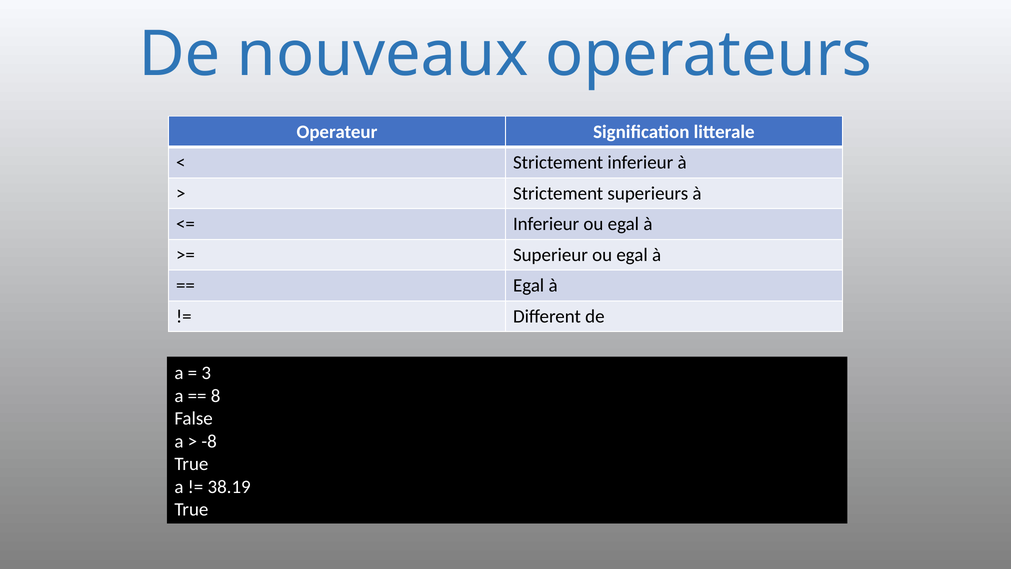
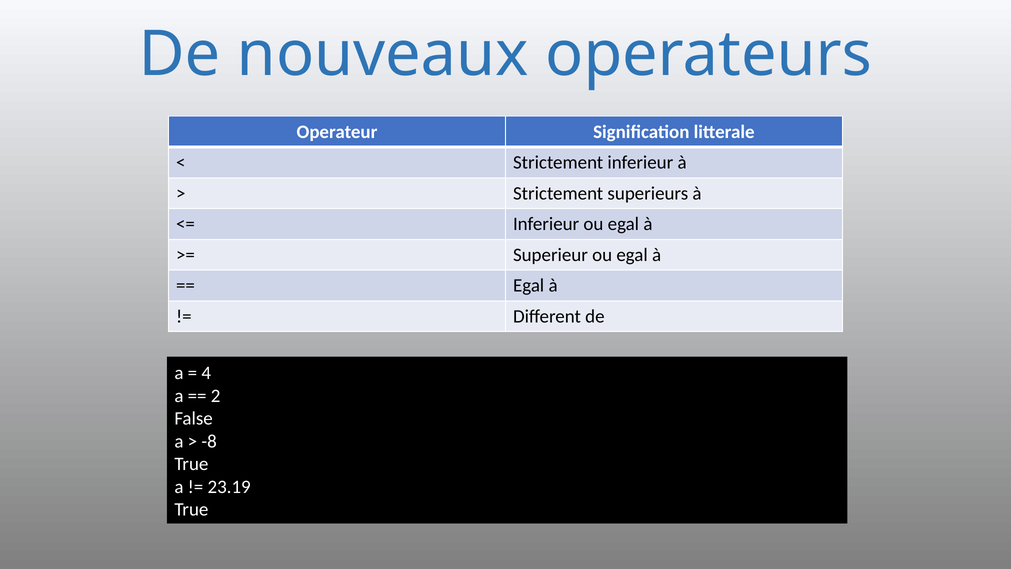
3: 3 -> 4
8: 8 -> 2
38.19: 38.19 -> 23.19
